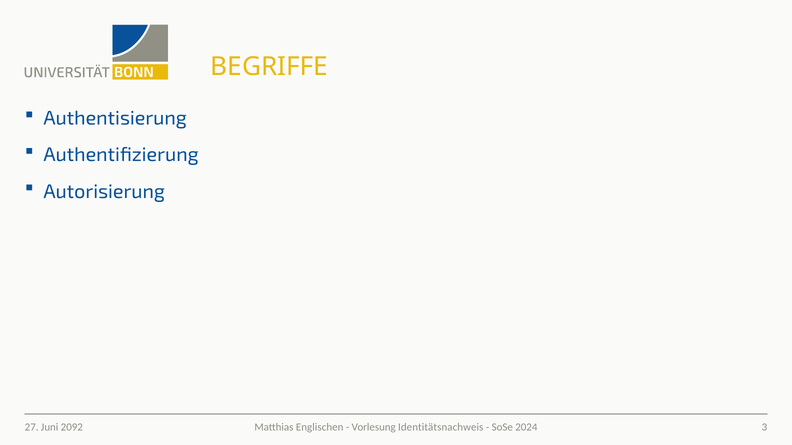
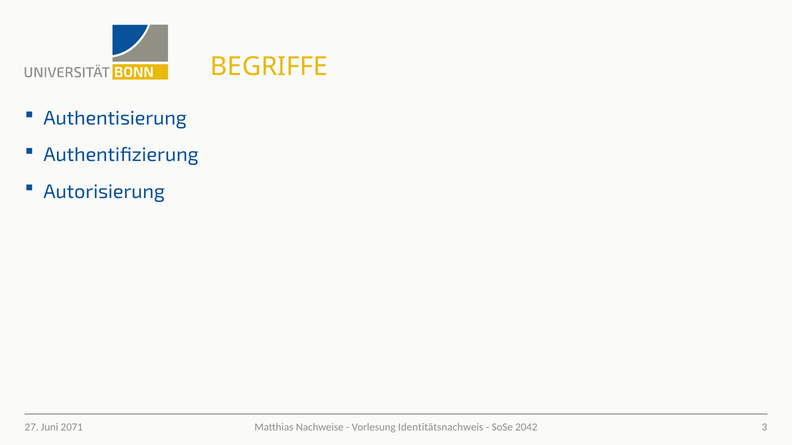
Englischen: Englischen -> Nachweise
2024: 2024 -> 2042
2092: 2092 -> 2071
